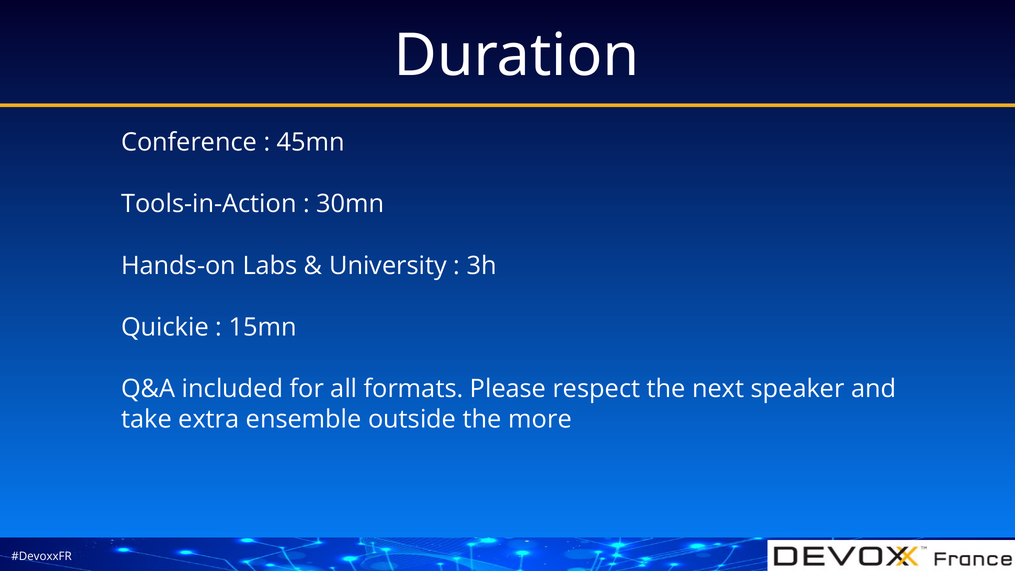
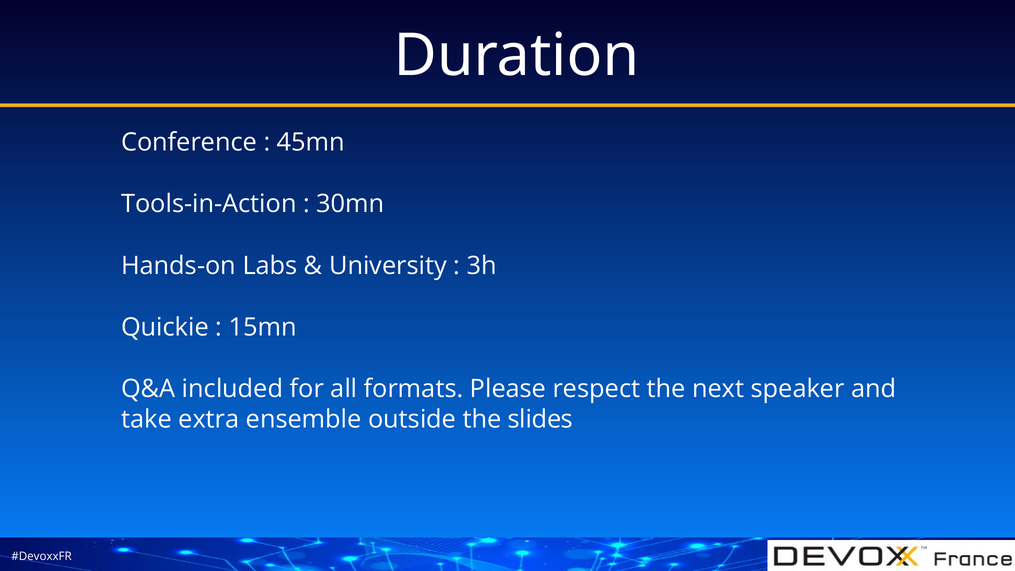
more: more -> slides
